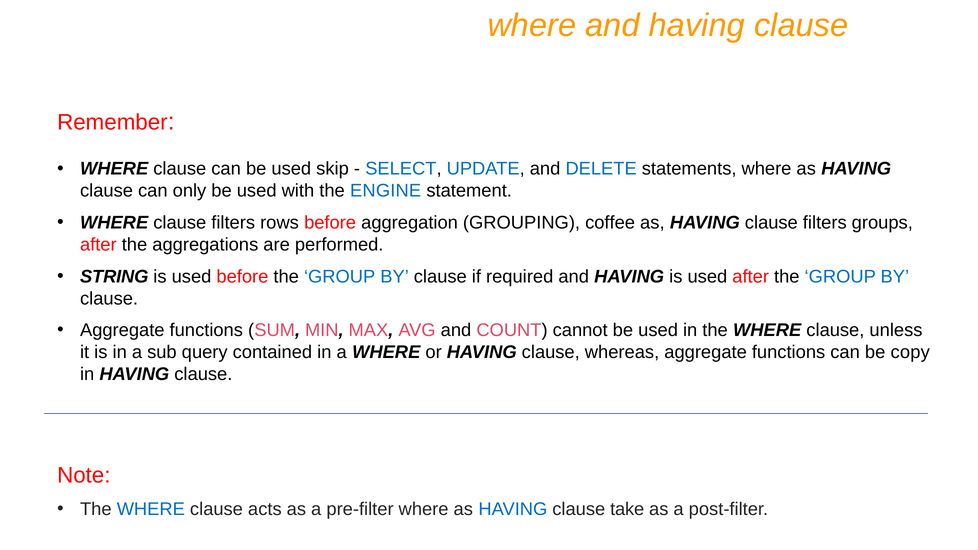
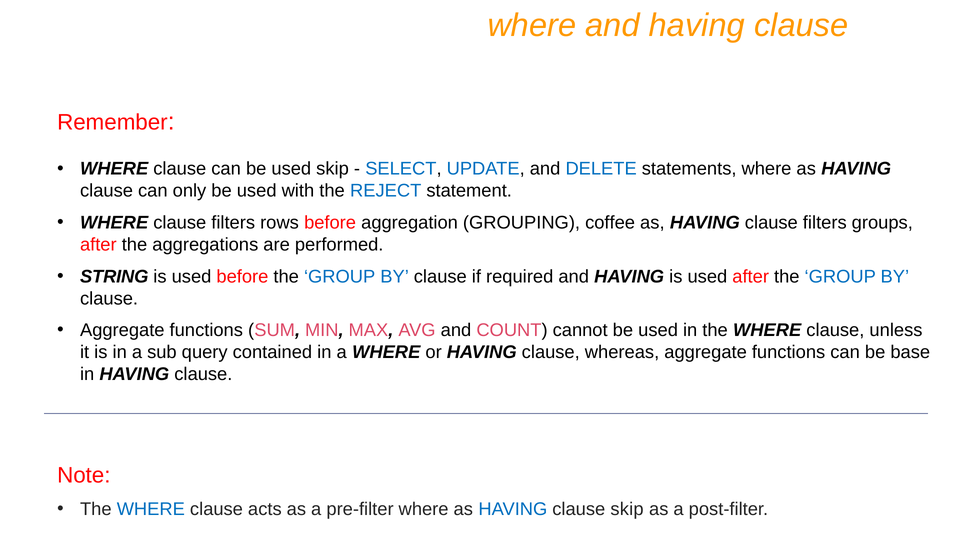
ENGINE: ENGINE -> REJECT
copy: copy -> base
clause take: take -> skip
